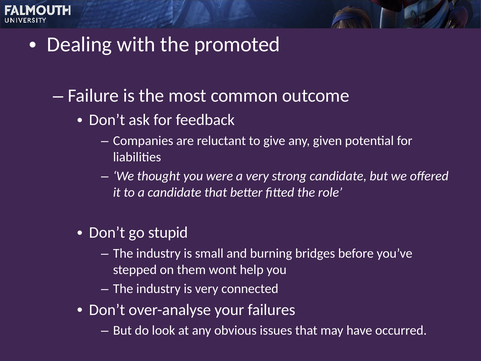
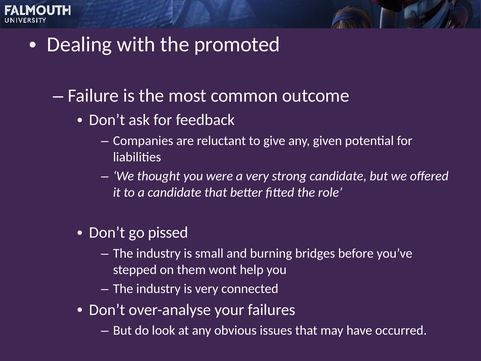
stupid: stupid -> pissed
